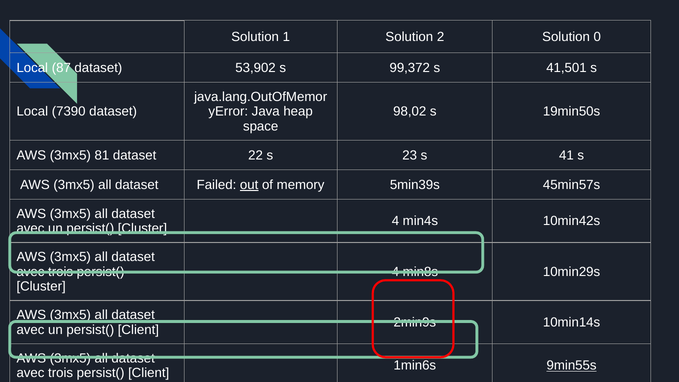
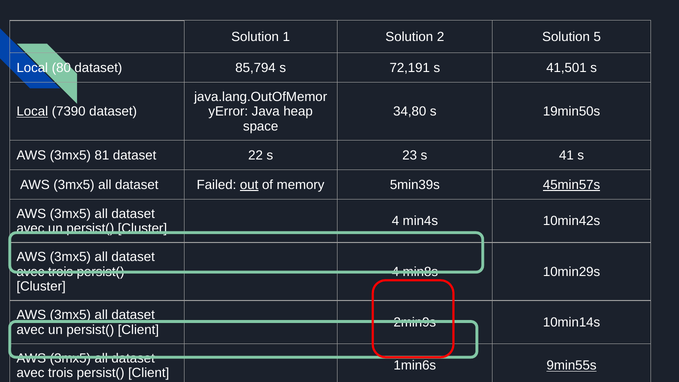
0: 0 -> 5
87: 87 -> 80
53,902: 53,902 -> 85,794
99,372: 99,372 -> 72,191
Local at (32, 112) underline: none -> present
98,02: 98,02 -> 34,80
45min57s underline: none -> present
